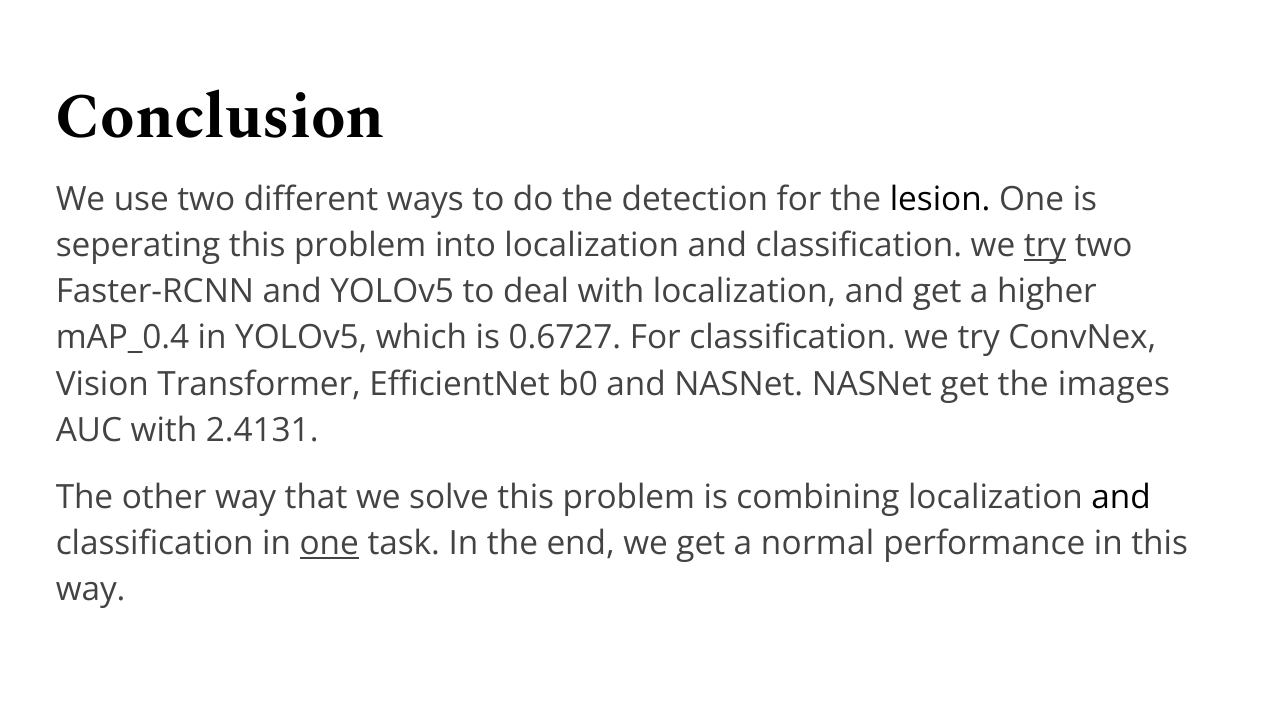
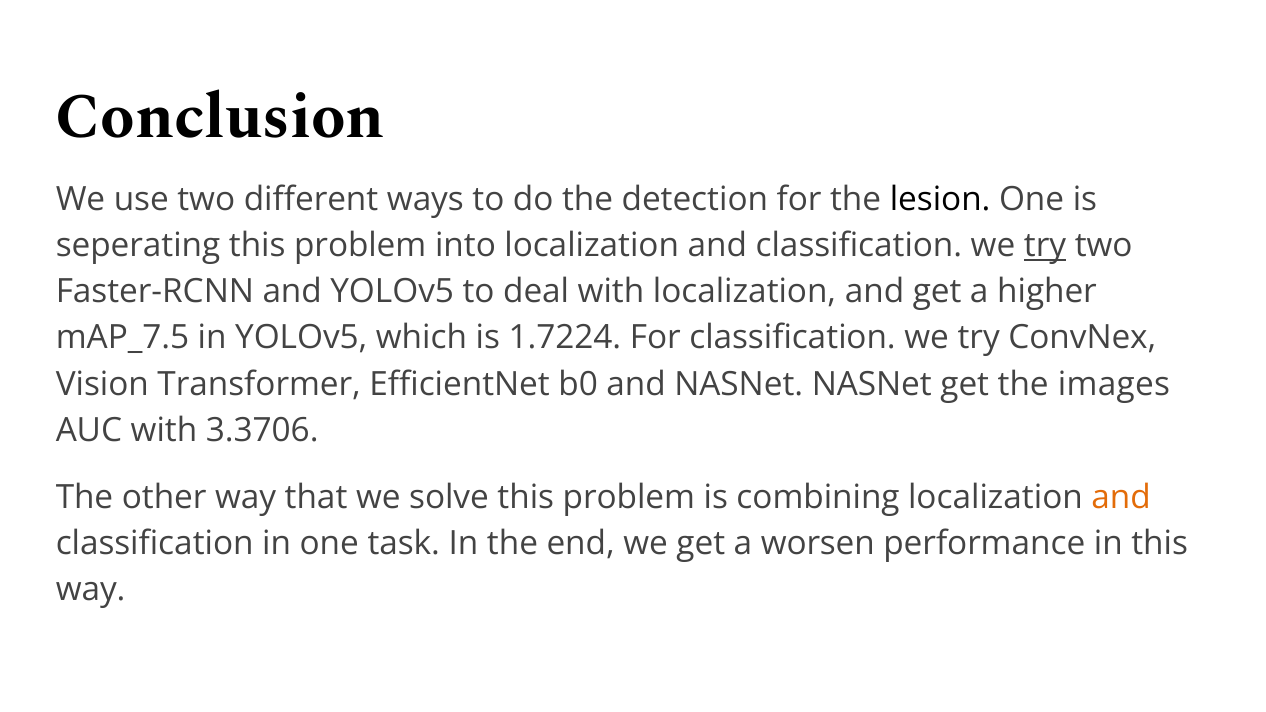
mAP_0.4: mAP_0.4 -> mAP_7.5
0.6727: 0.6727 -> 1.7224
2.4131: 2.4131 -> 3.3706
and at (1121, 497) colour: black -> orange
one at (329, 543) underline: present -> none
normal: normal -> worsen
